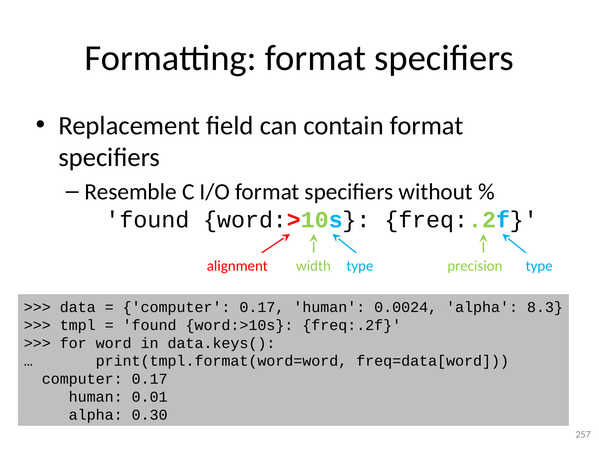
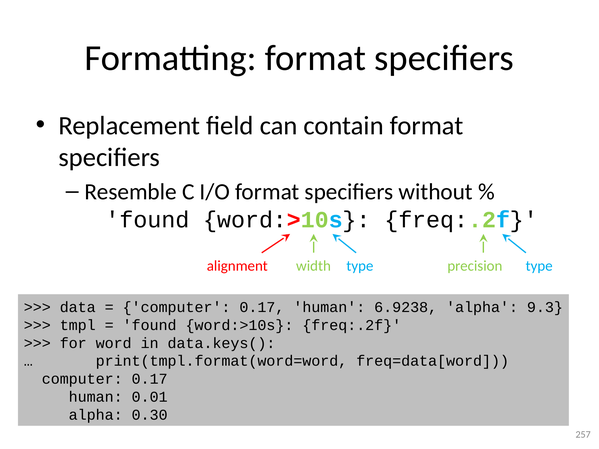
0.0024: 0.0024 -> 6.9238
8.3: 8.3 -> 9.3
